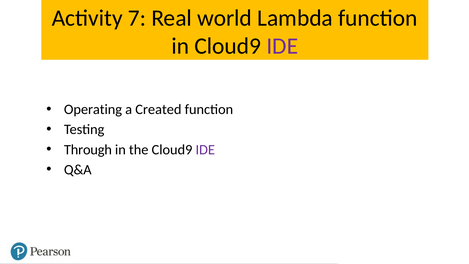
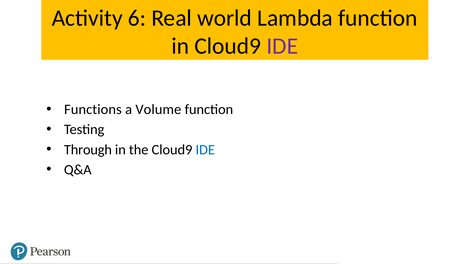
7: 7 -> 6
Operating: Operating -> Functions
Created: Created -> Volume
IDE at (205, 150) colour: purple -> blue
